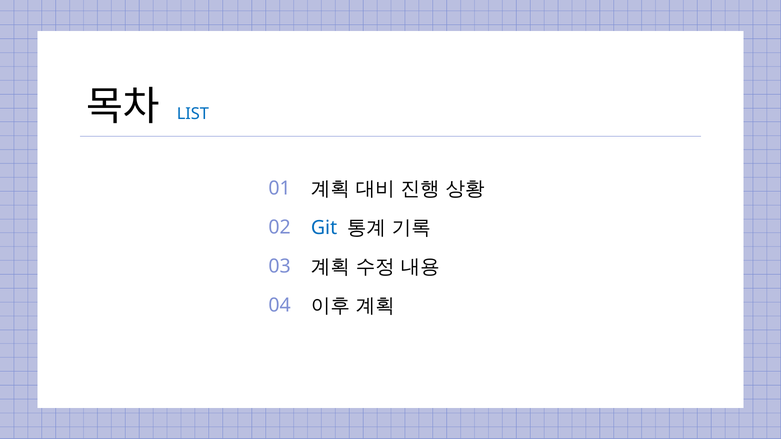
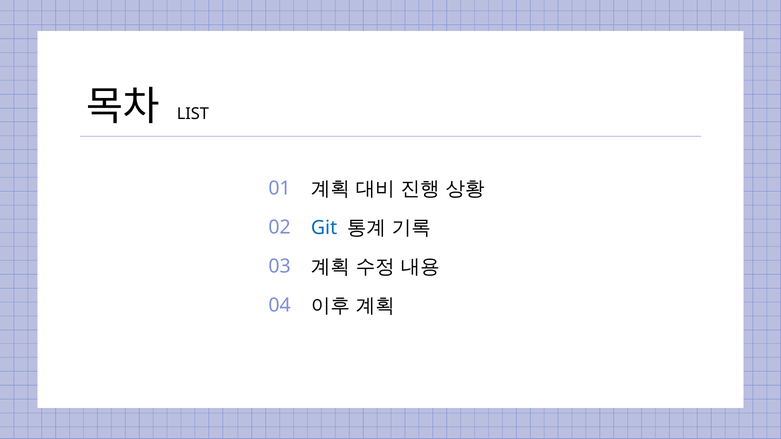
LIST colour: blue -> black
